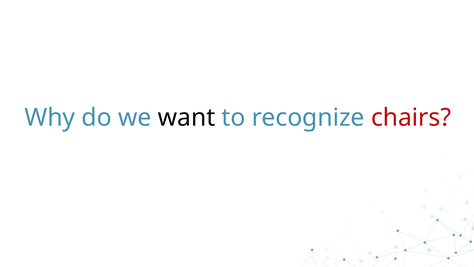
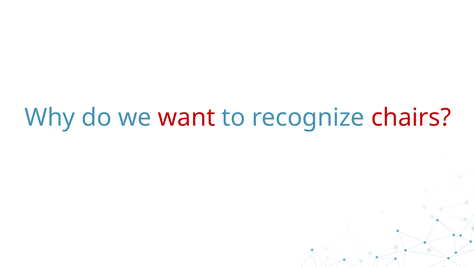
want colour: black -> red
